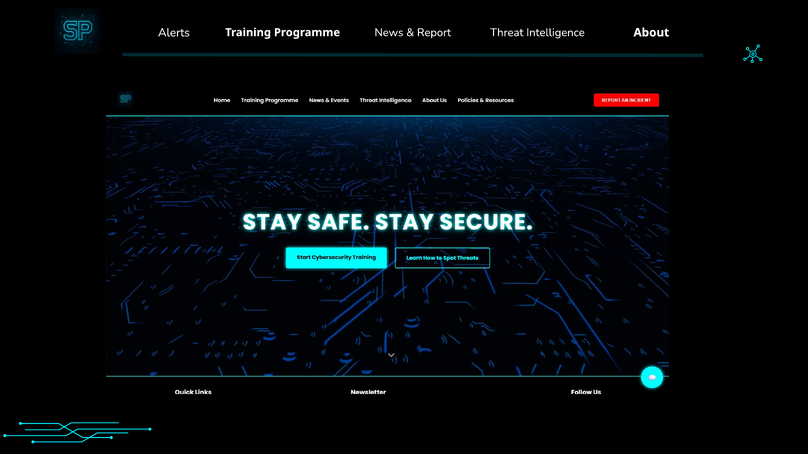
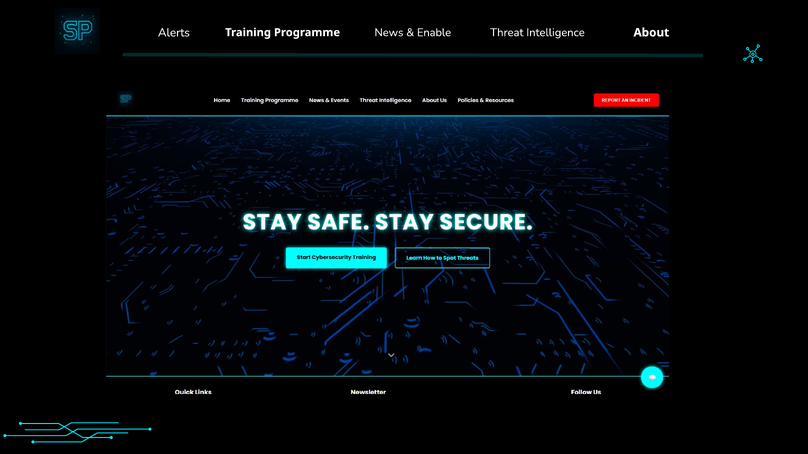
Report: Report -> Enable
